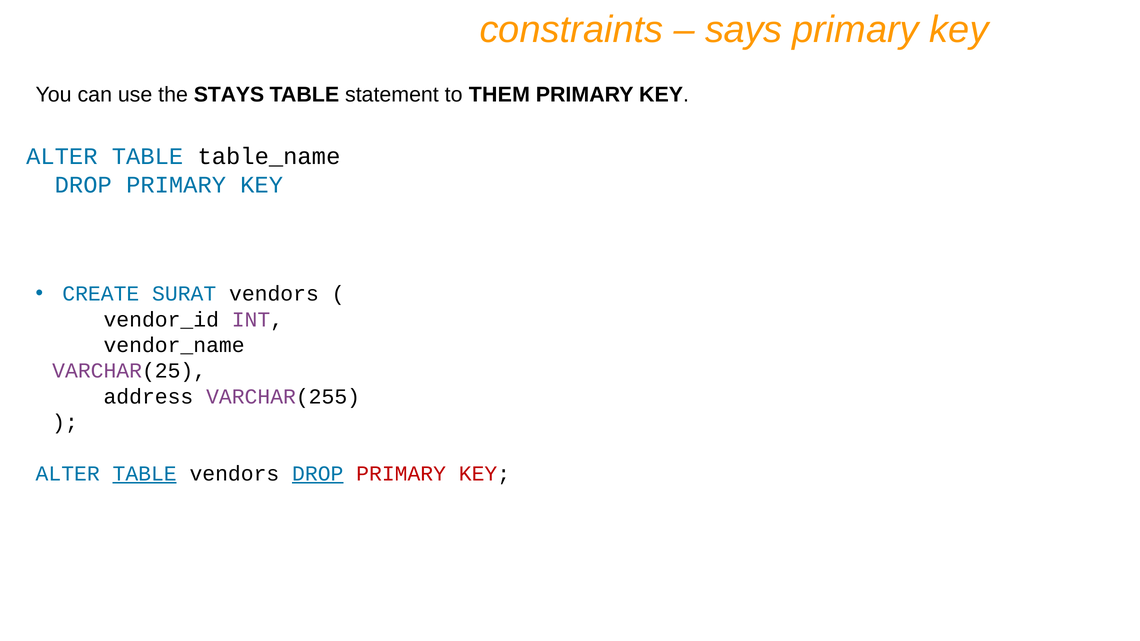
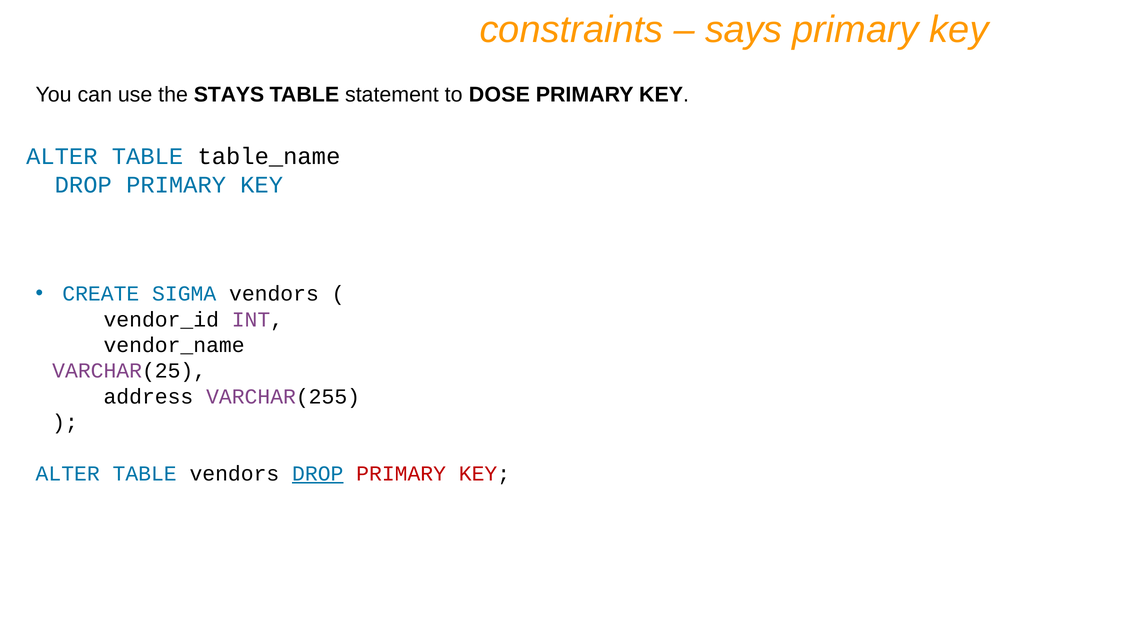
THEM: THEM -> DOSE
SURAT: SURAT -> SIGMA
TABLE at (145, 474) underline: present -> none
